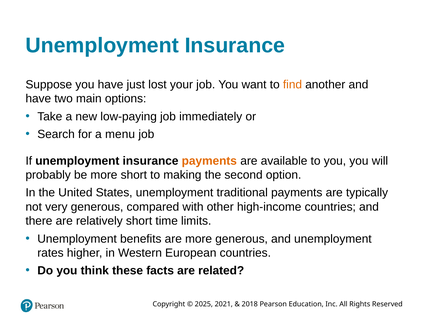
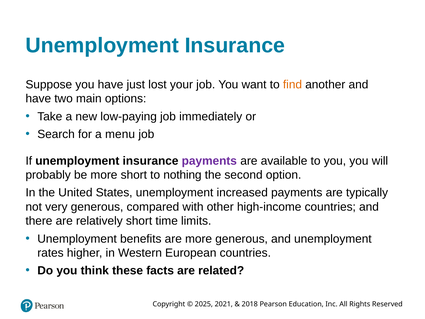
payments at (209, 161) colour: orange -> purple
making: making -> nothing
traditional: traditional -> increased
